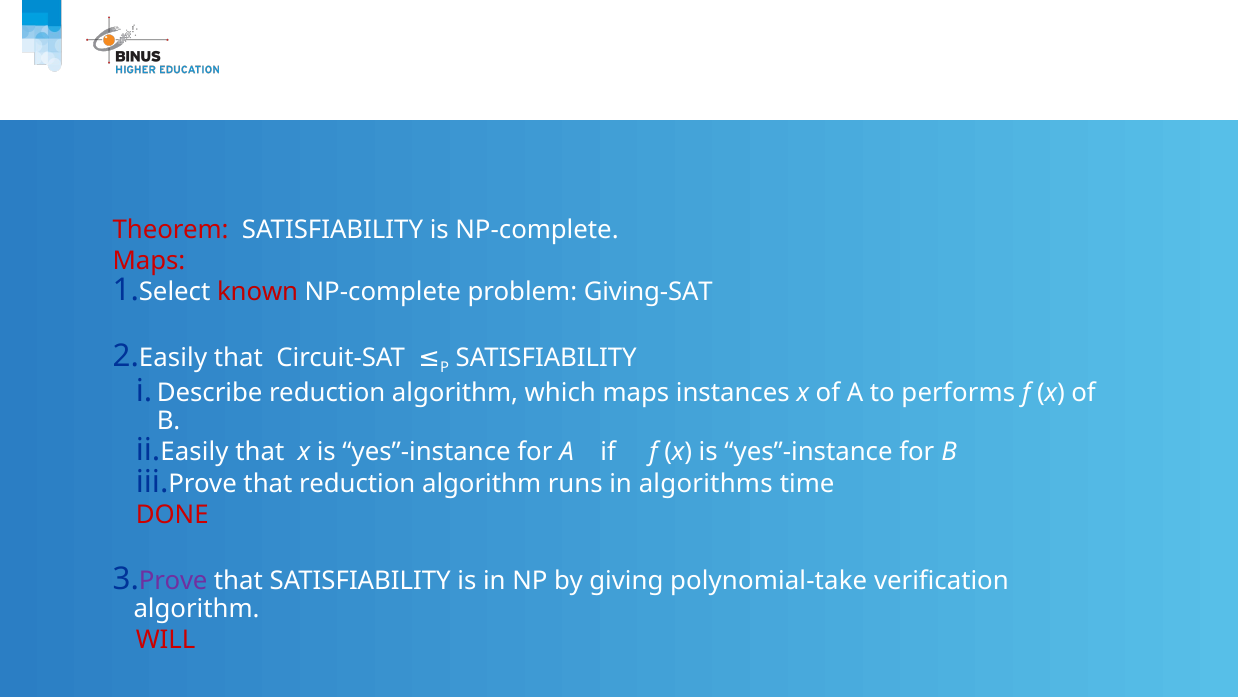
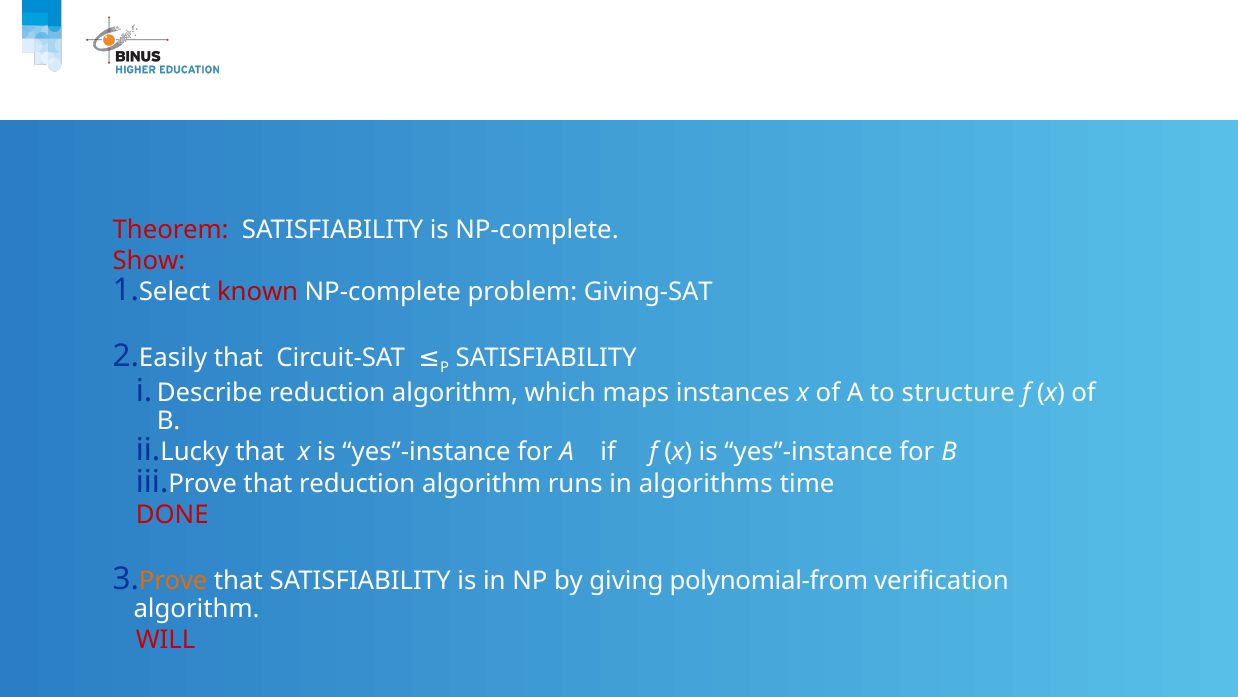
Maps at (149, 261): Maps -> Show
performs: performs -> structure
Easily at (194, 452): Easily -> Lucky
Prove at (173, 580) colour: purple -> orange
polynomial-take: polynomial-take -> polynomial-from
